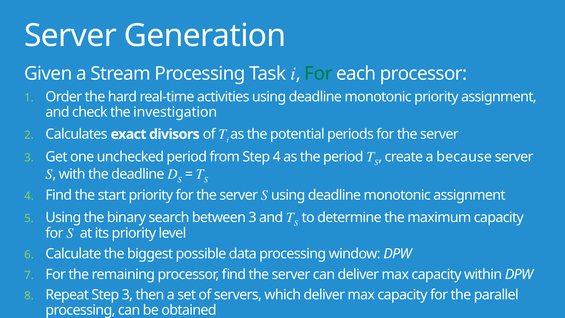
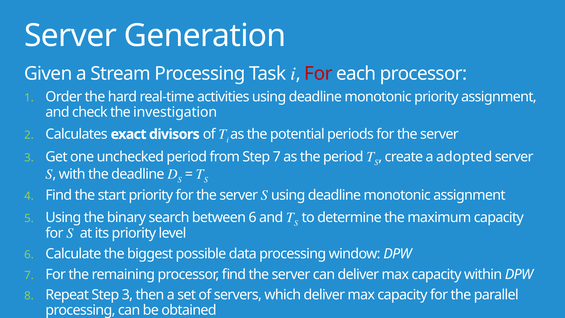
For at (318, 74) colour: green -> red
Step 4: 4 -> 7
because: because -> adopted
between 3: 3 -> 6
